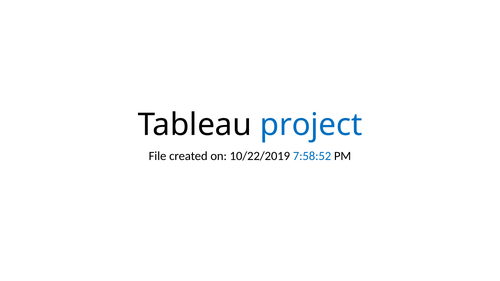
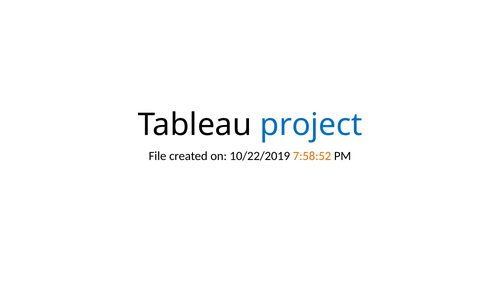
7:58:52 colour: blue -> orange
